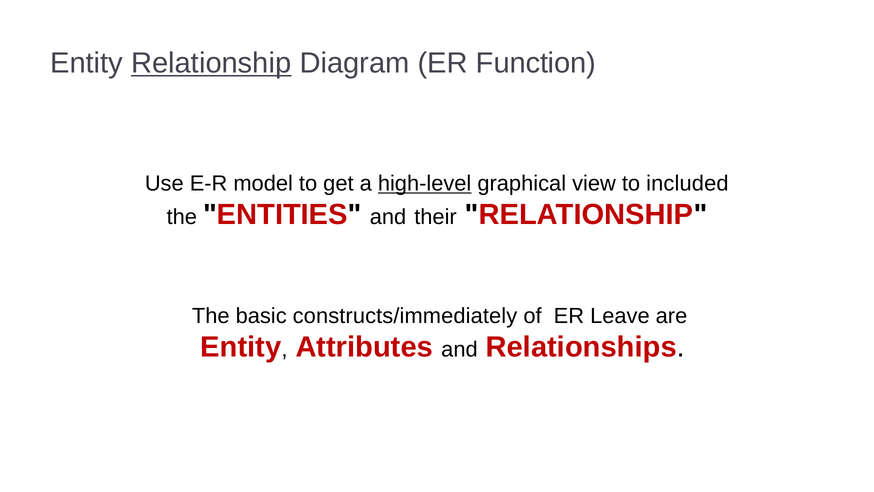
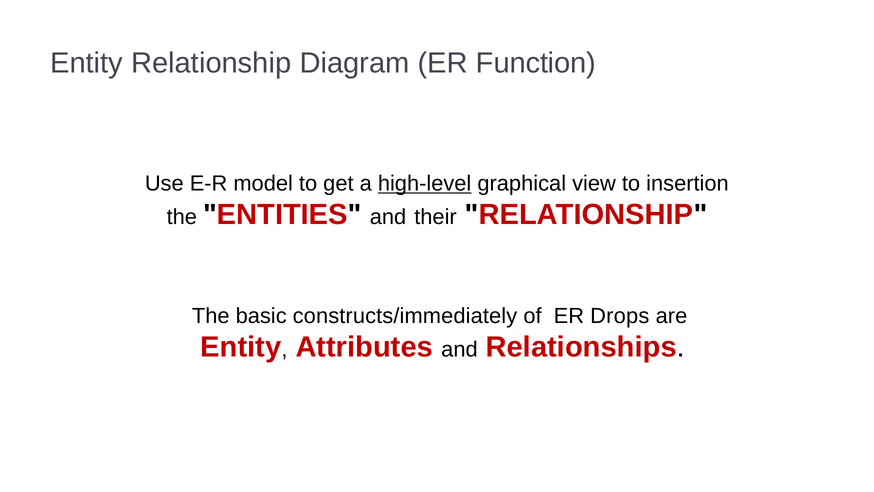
Relationship at (211, 63) underline: present -> none
included: included -> insertion
Leave: Leave -> Drops
